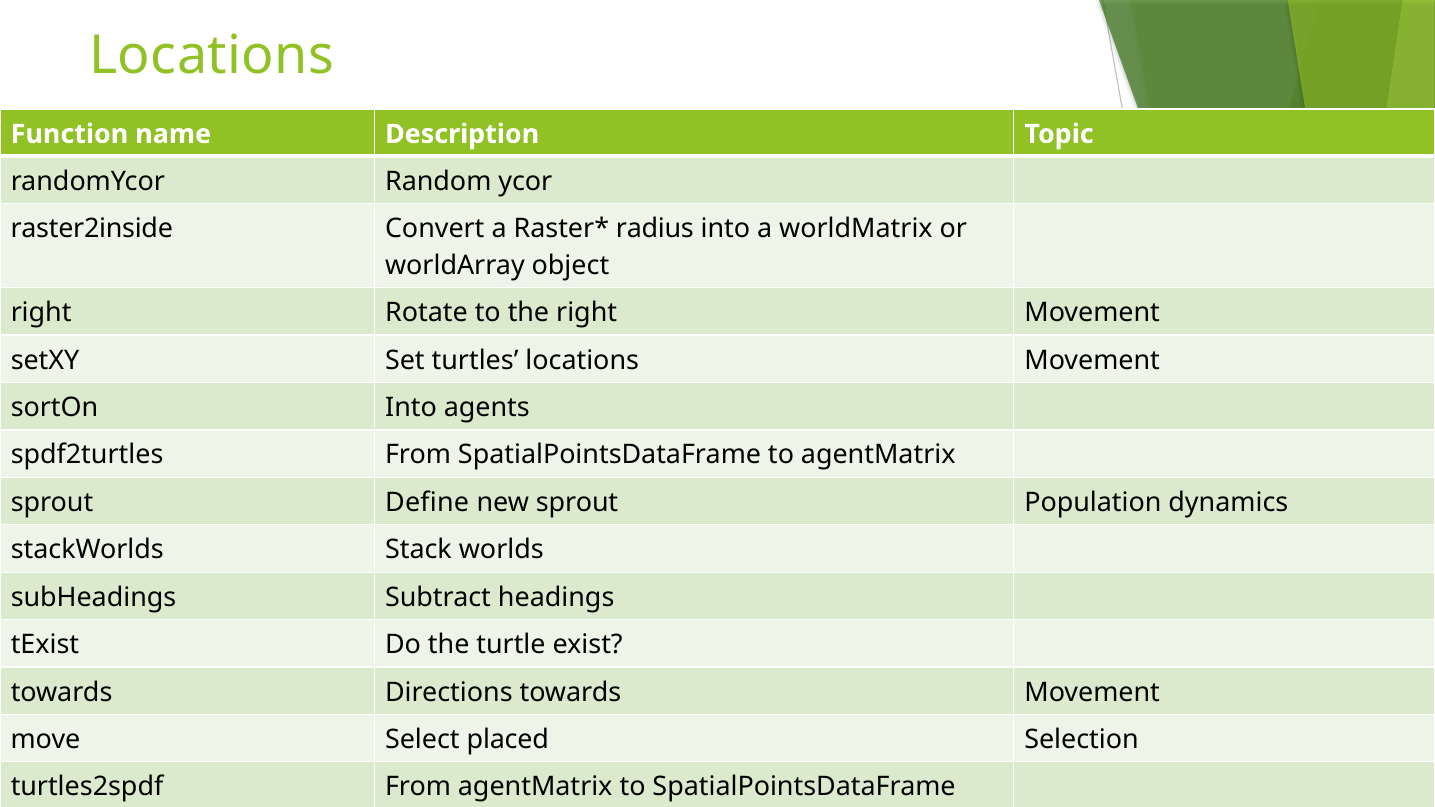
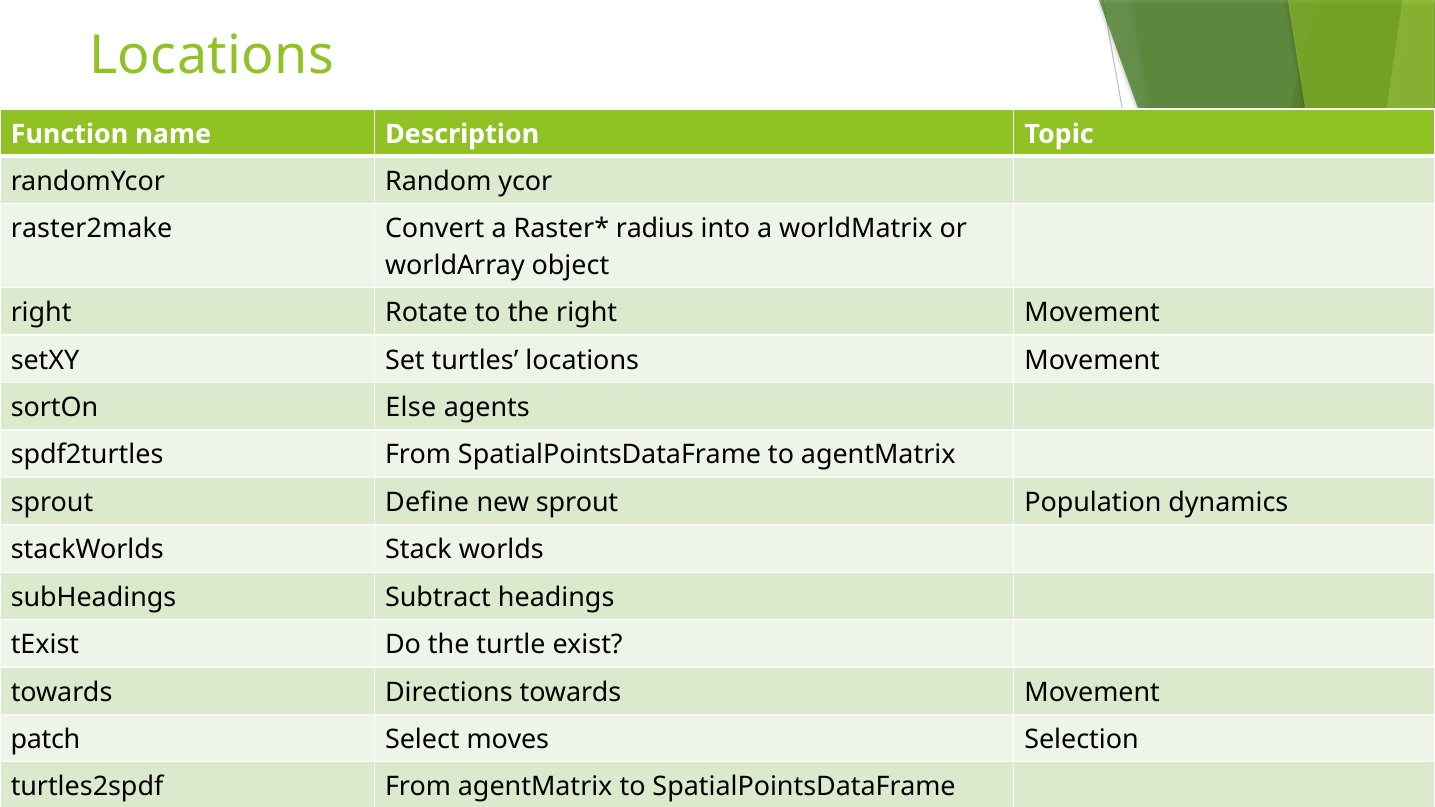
raster2inside: raster2inside -> raster2make
sortOn Into: Into -> Else
move: move -> patch
placed: placed -> moves
